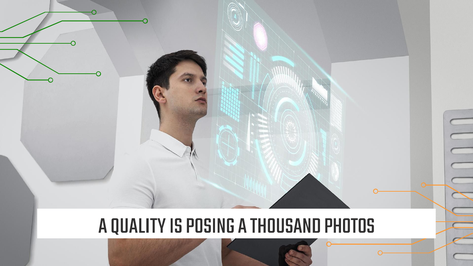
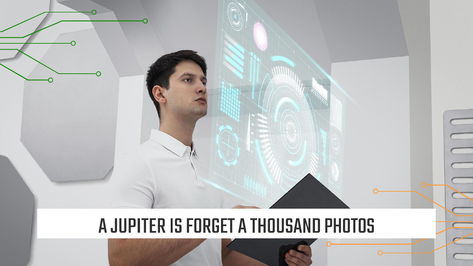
QUALITY: QUALITY -> JUPITER
POSING: POSING -> FORGET
